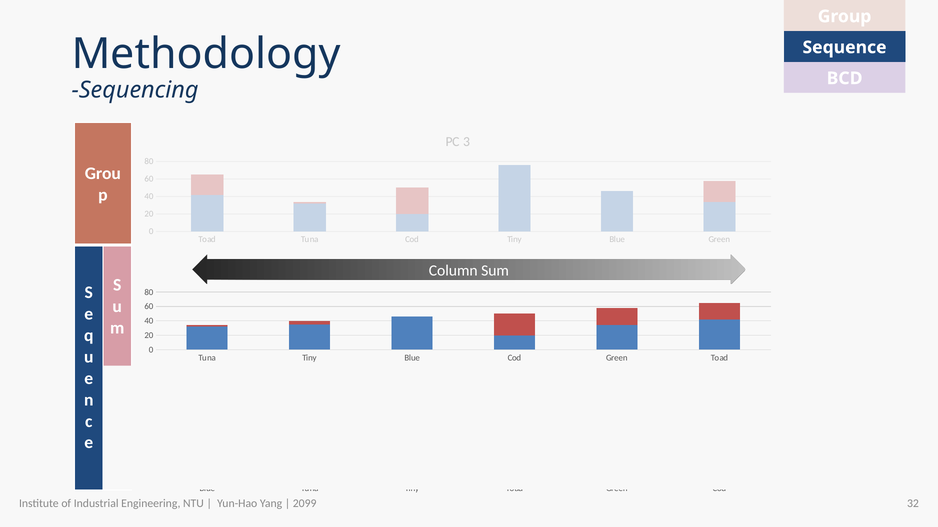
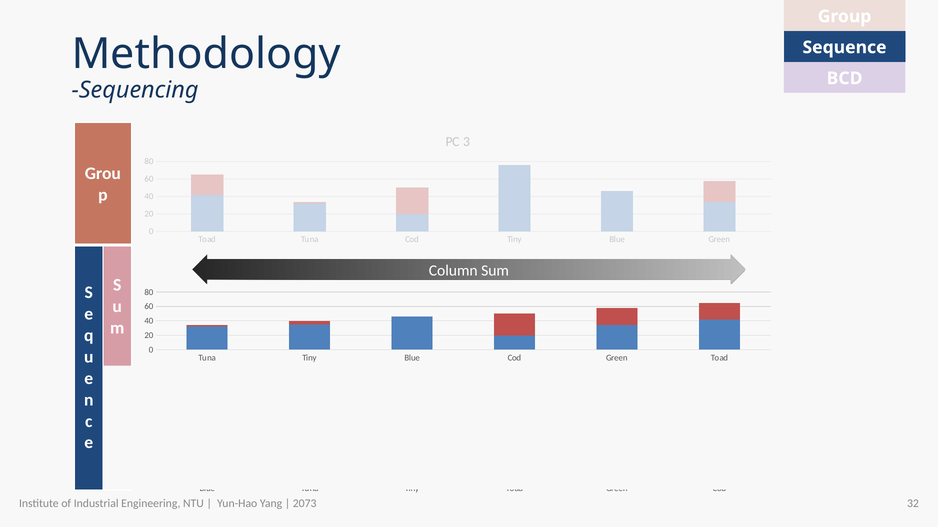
2099: 2099 -> 2073
